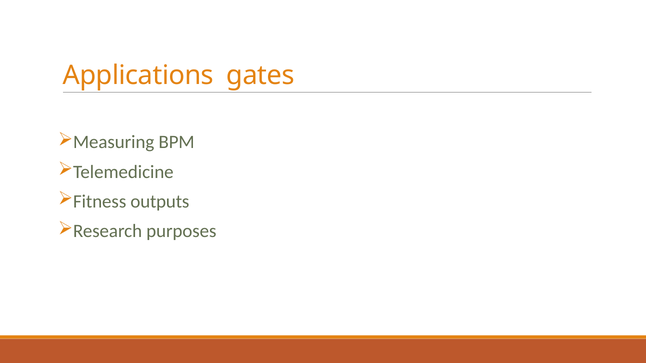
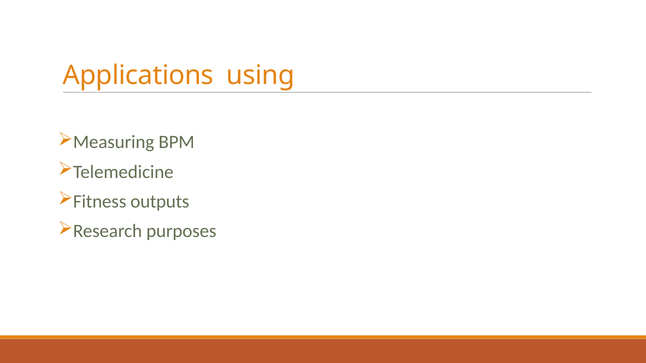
gates: gates -> using
